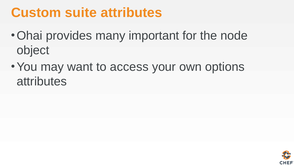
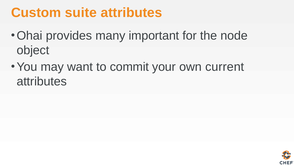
access: access -> commit
options: options -> current
